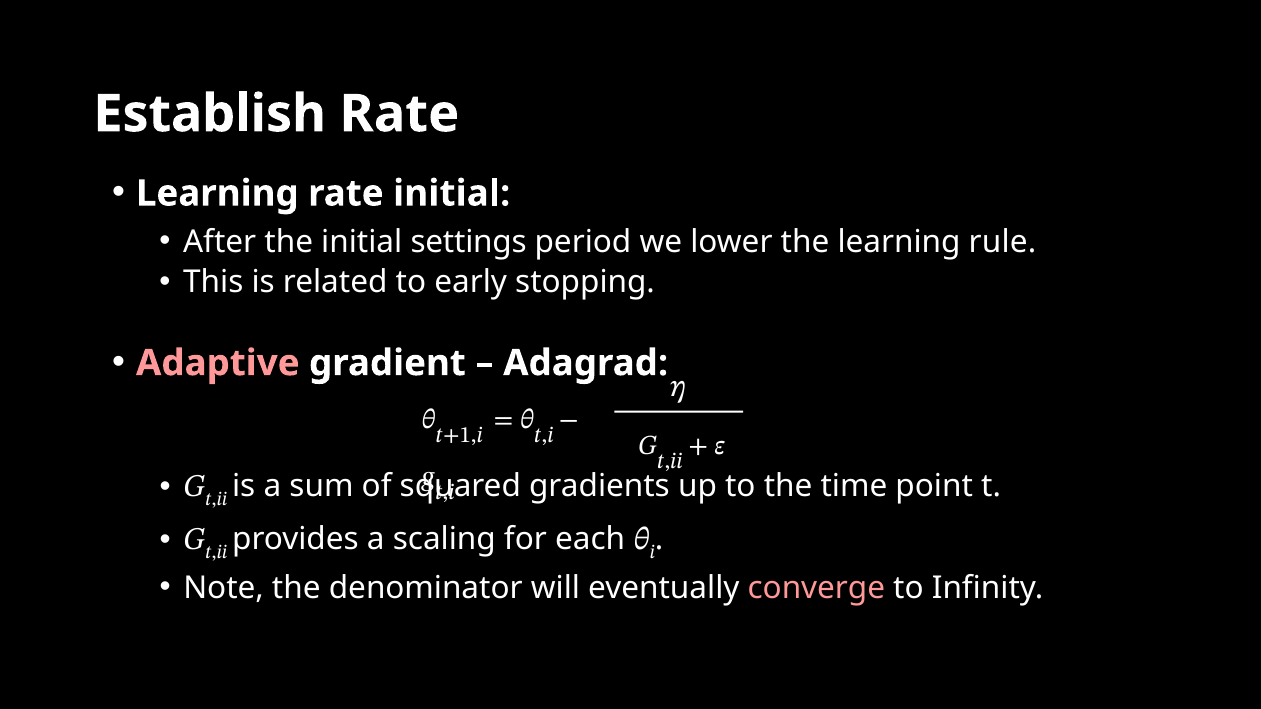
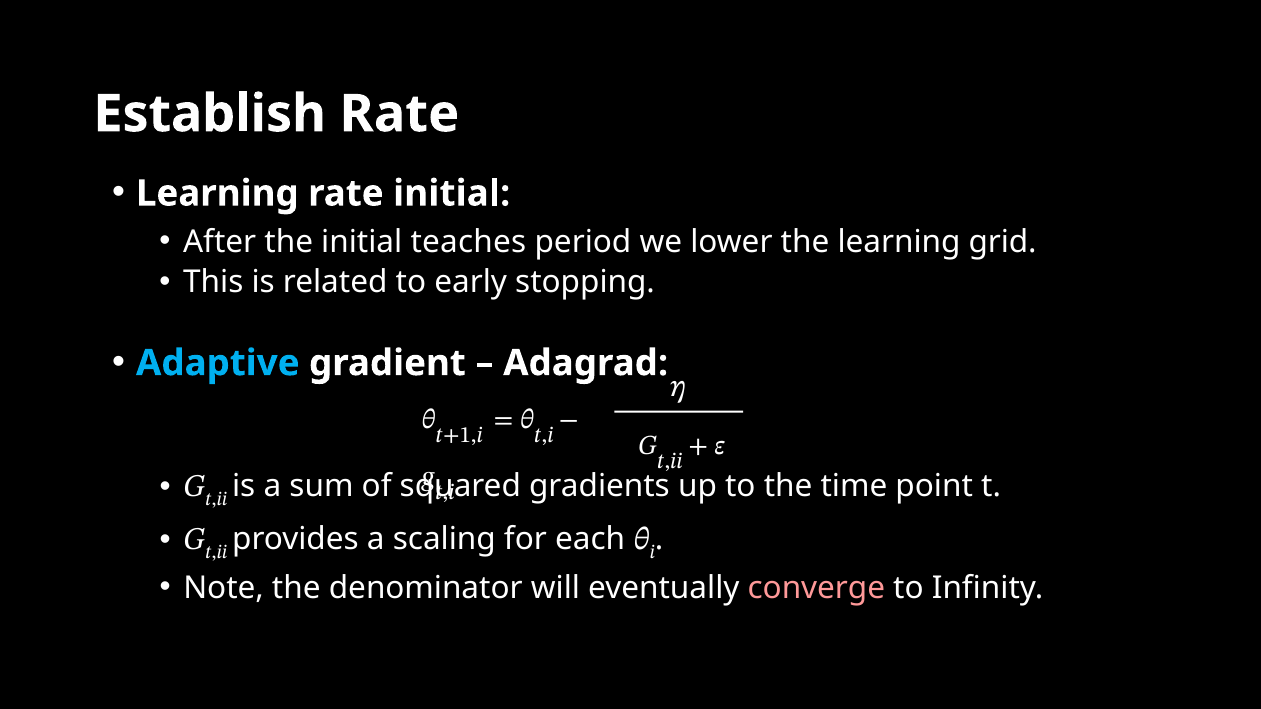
settings: settings -> teaches
rule: rule -> grid
Adaptive colour: pink -> light blue
